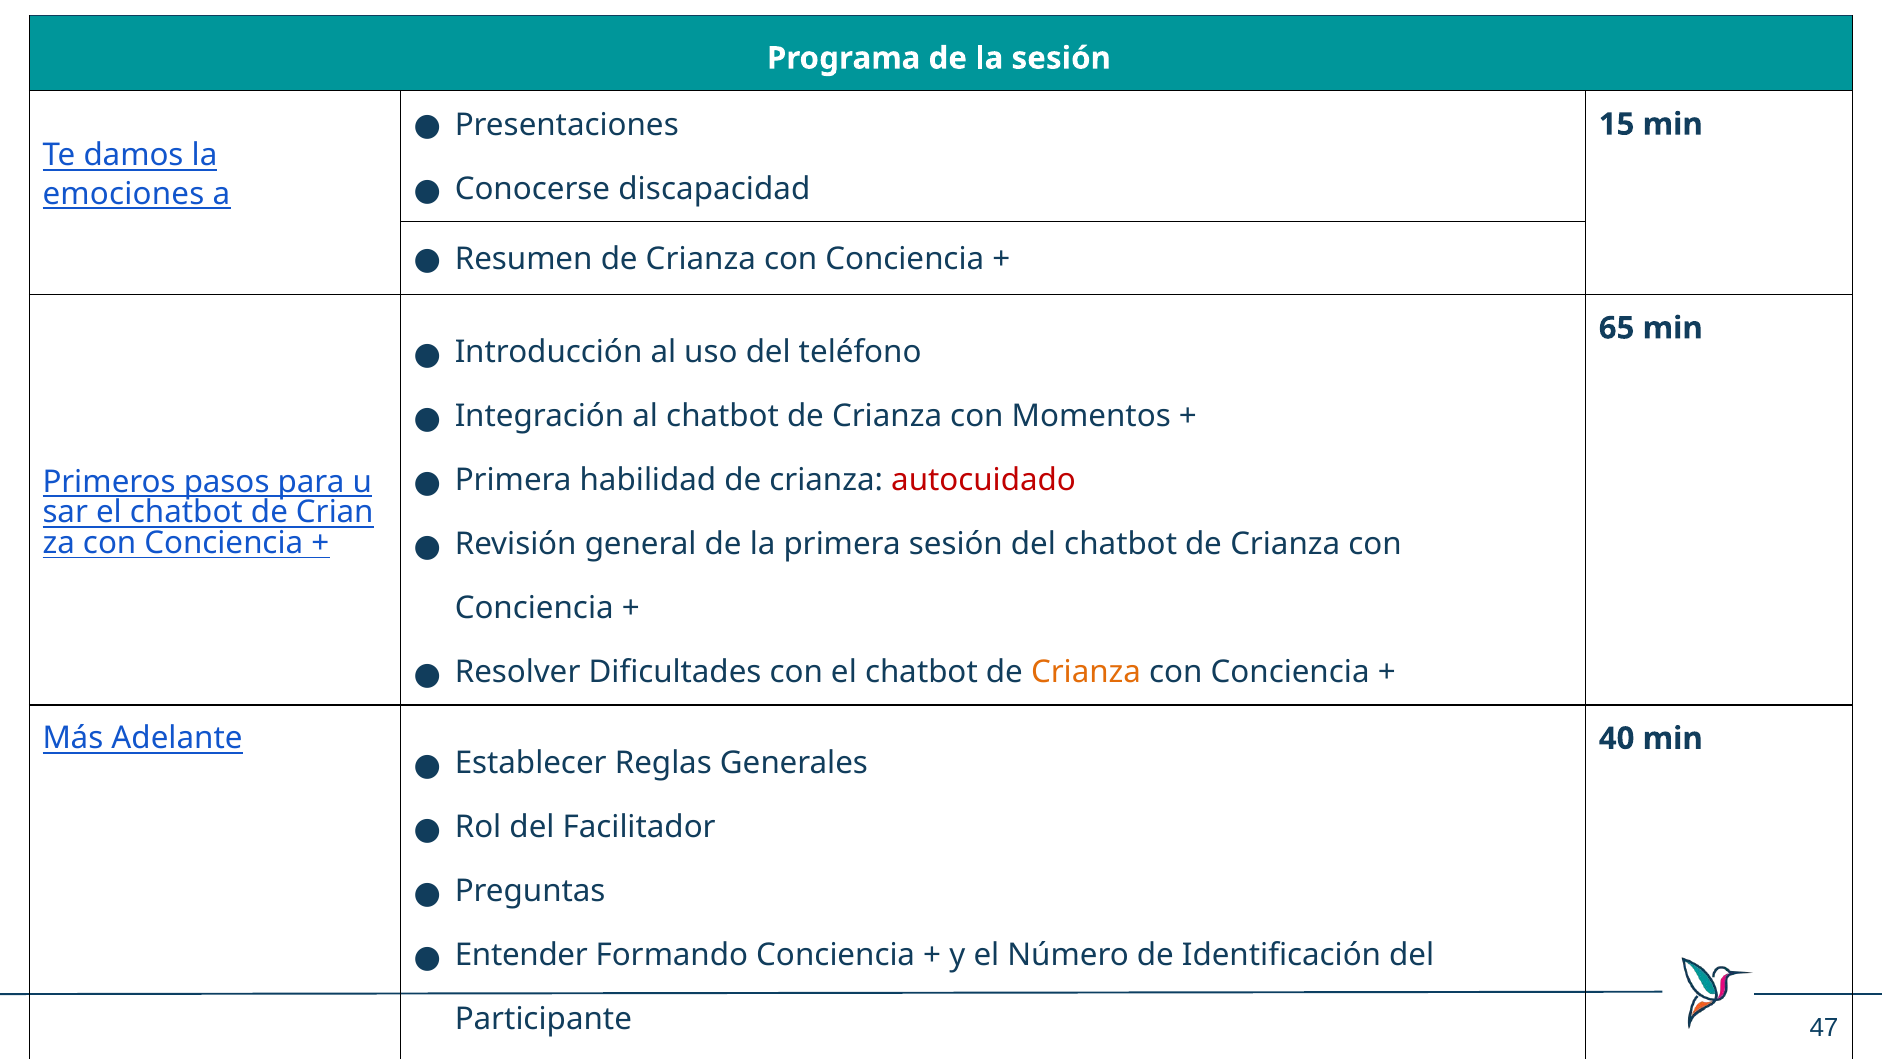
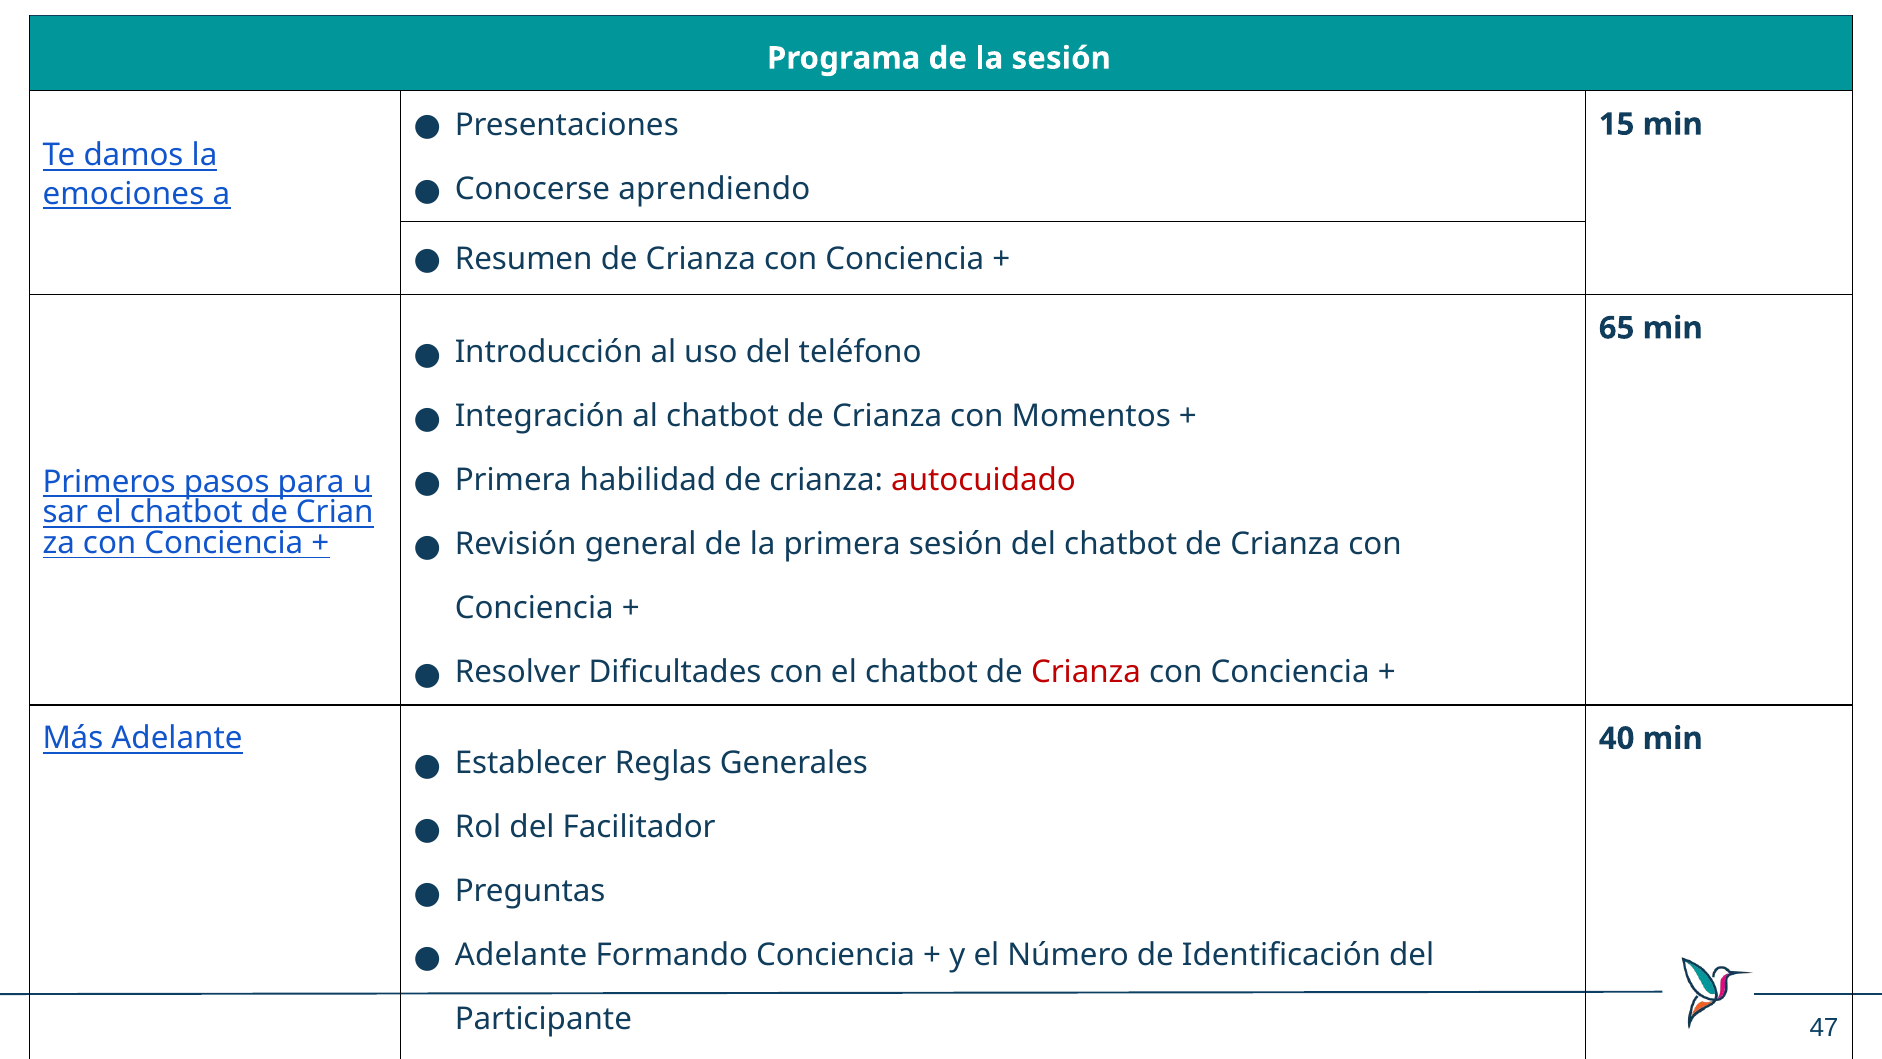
discapacidad: discapacidad -> aprendiendo
Crianza at (1086, 672) colour: orange -> red
Entender at (521, 955): Entender -> Adelante
